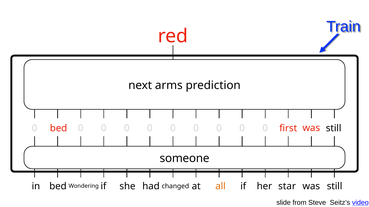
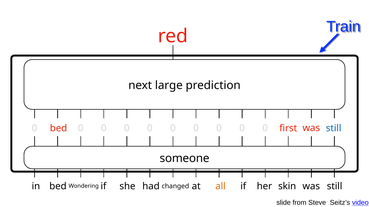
arms: arms -> large
still at (334, 129) colour: black -> blue
star: star -> skin
